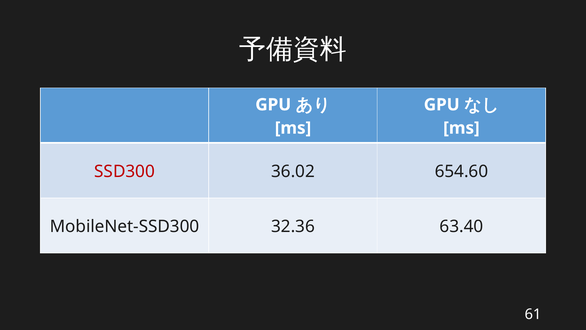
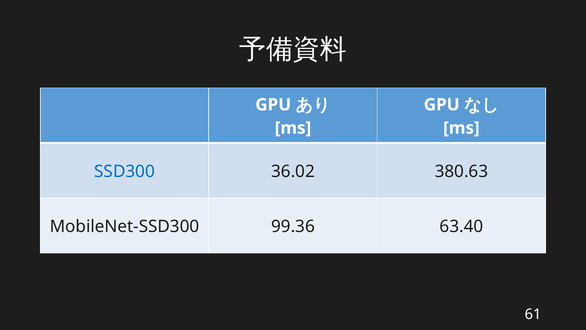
SSD300 colour: red -> blue
654.60: 654.60 -> 380.63
32.36: 32.36 -> 99.36
